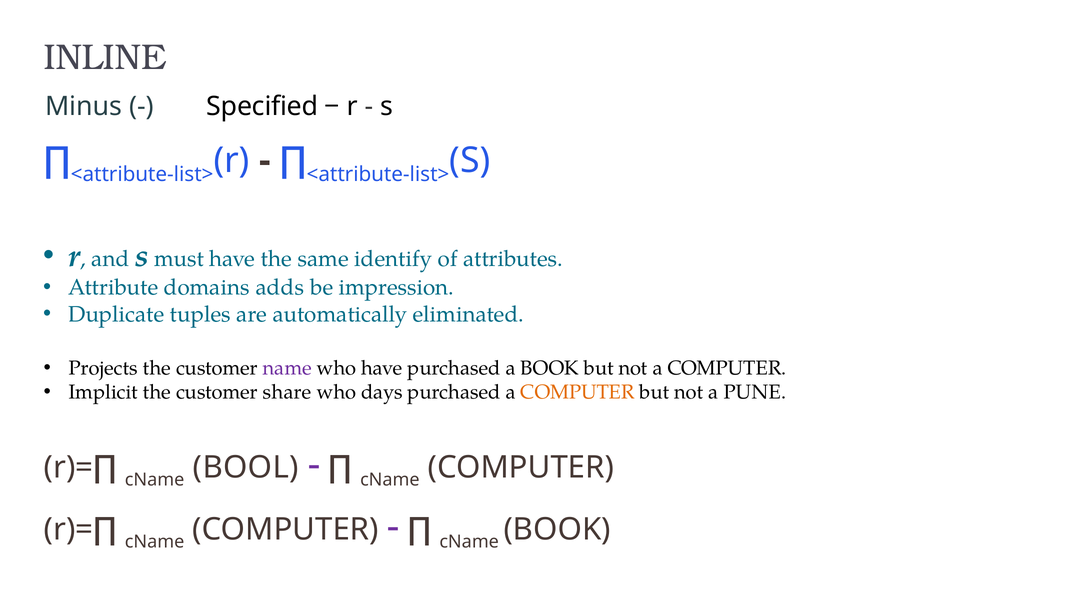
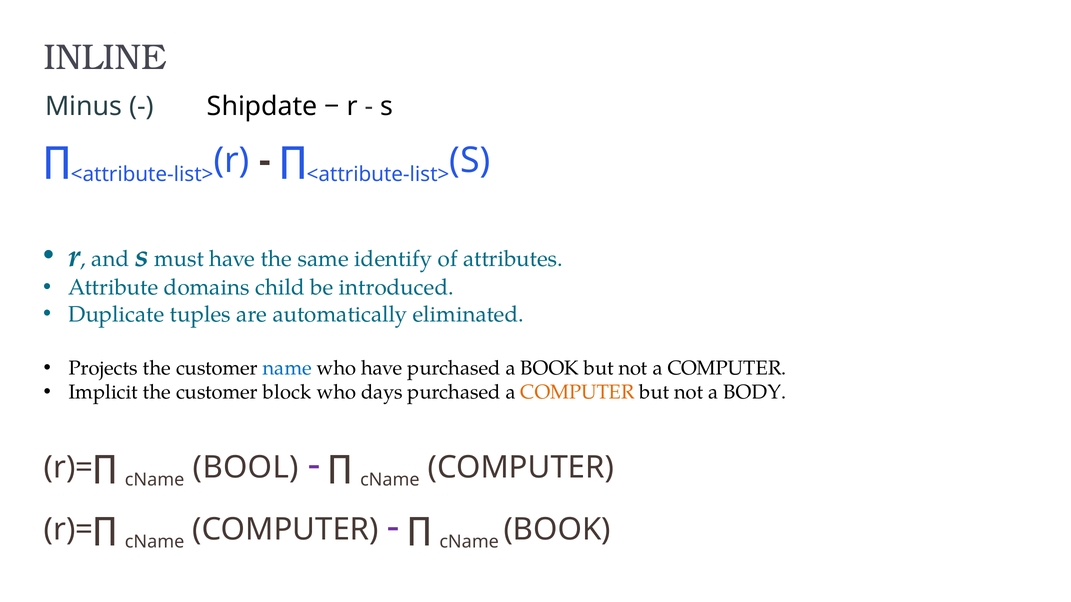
Specified: Specified -> Shipdate
adds: adds -> child
impression: impression -> introduced
name colour: purple -> blue
share: share -> block
PUNE: PUNE -> BODY
